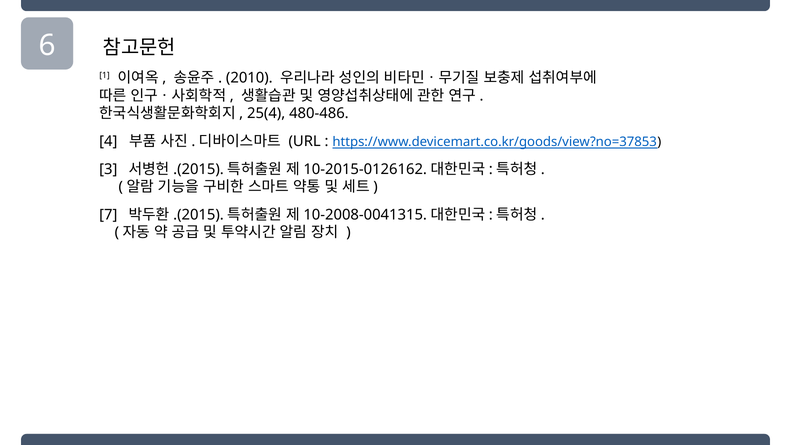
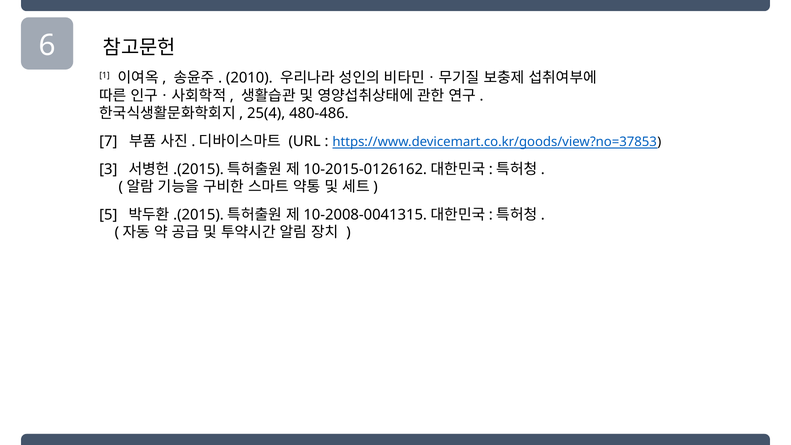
4: 4 -> 7
7: 7 -> 5
